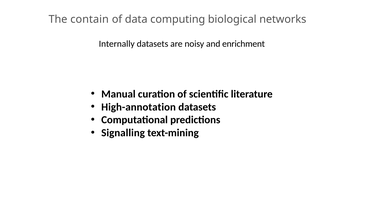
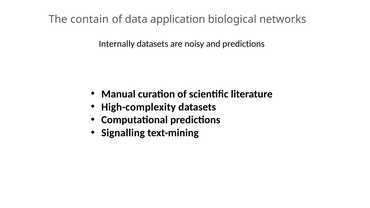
computing: computing -> application
and enrichment: enrichment -> predictions
High-annotation: High-annotation -> High-complexity
